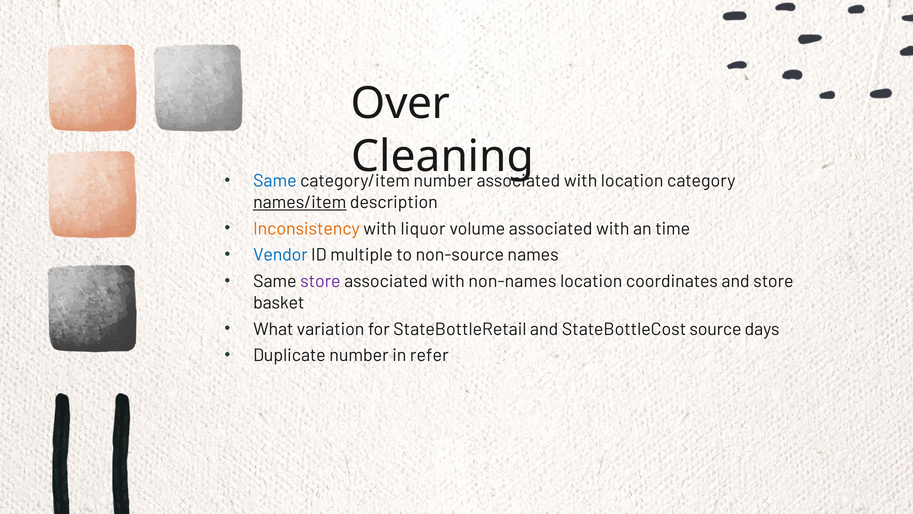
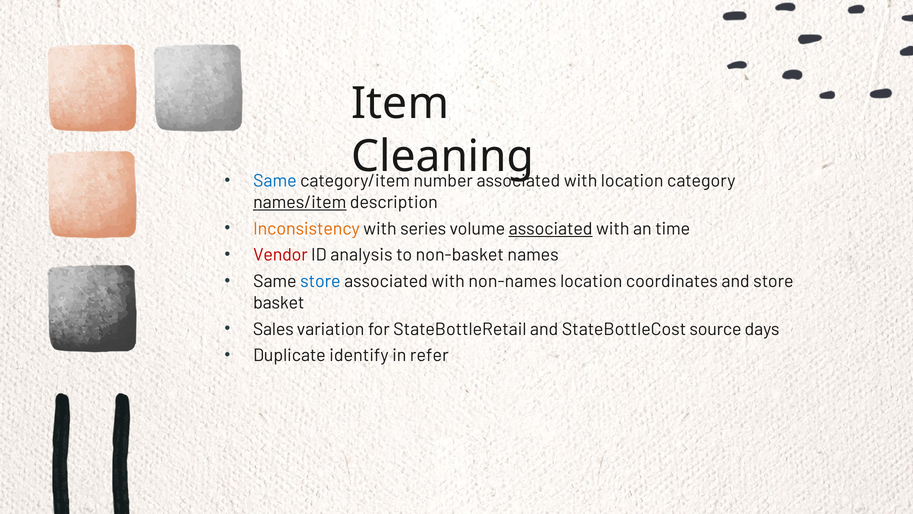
Over: Over -> Item
liquor: liquor -> series
associated at (551, 228) underline: none -> present
Vendor colour: blue -> red
multiple: multiple -> analysis
non-source: non-source -> non-basket
store at (320, 281) colour: purple -> blue
What: What -> Sales
Duplicate number: number -> identify
